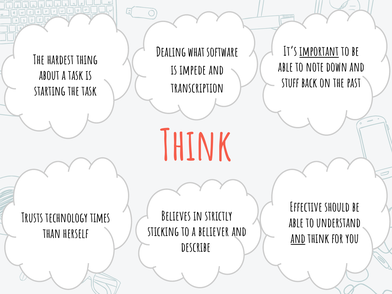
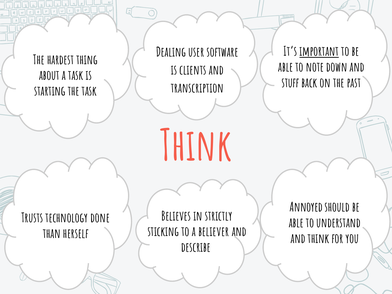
what: what -> user
impede: impede -> clients
Effective: Effective -> Annoyed
times: times -> done
and at (298, 239) underline: present -> none
